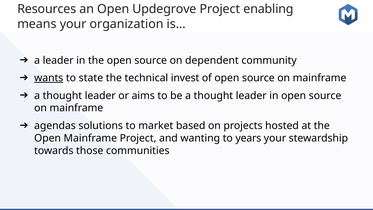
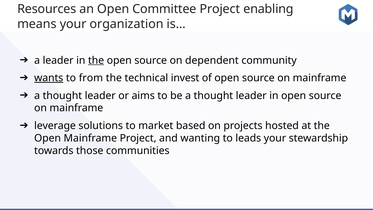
Updegrove: Updegrove -> Committee
the at (96, 60) underline: none -> present
state: state -> from
agendas: agendas -> leverage
years: years -> leads
